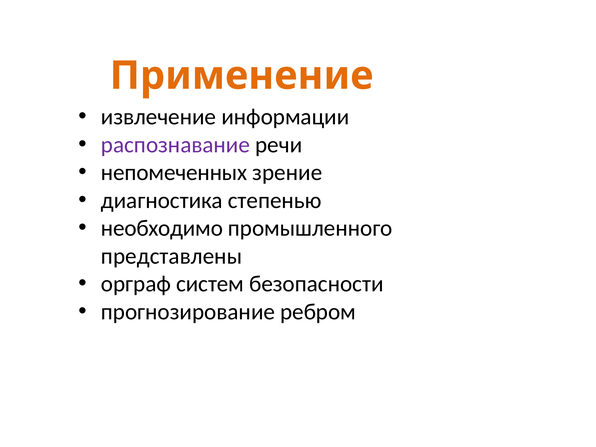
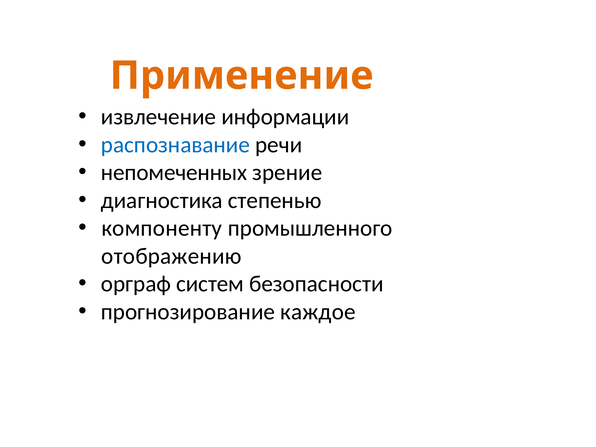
распознавание colour: purple -> blue
необходимо: необходимо -> компоненту
представлены: представлены -> отображению
ребром: ребром -> каждое
